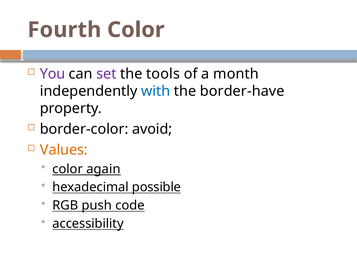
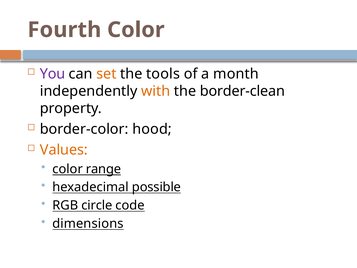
set colour: purple -> orange
with colour: blue -> orange
border-have: border-have -> border-clean
avoid: avoid -> hood
again: again -> range
push: push -> circle
accessibility: accessibility -> dimensions
